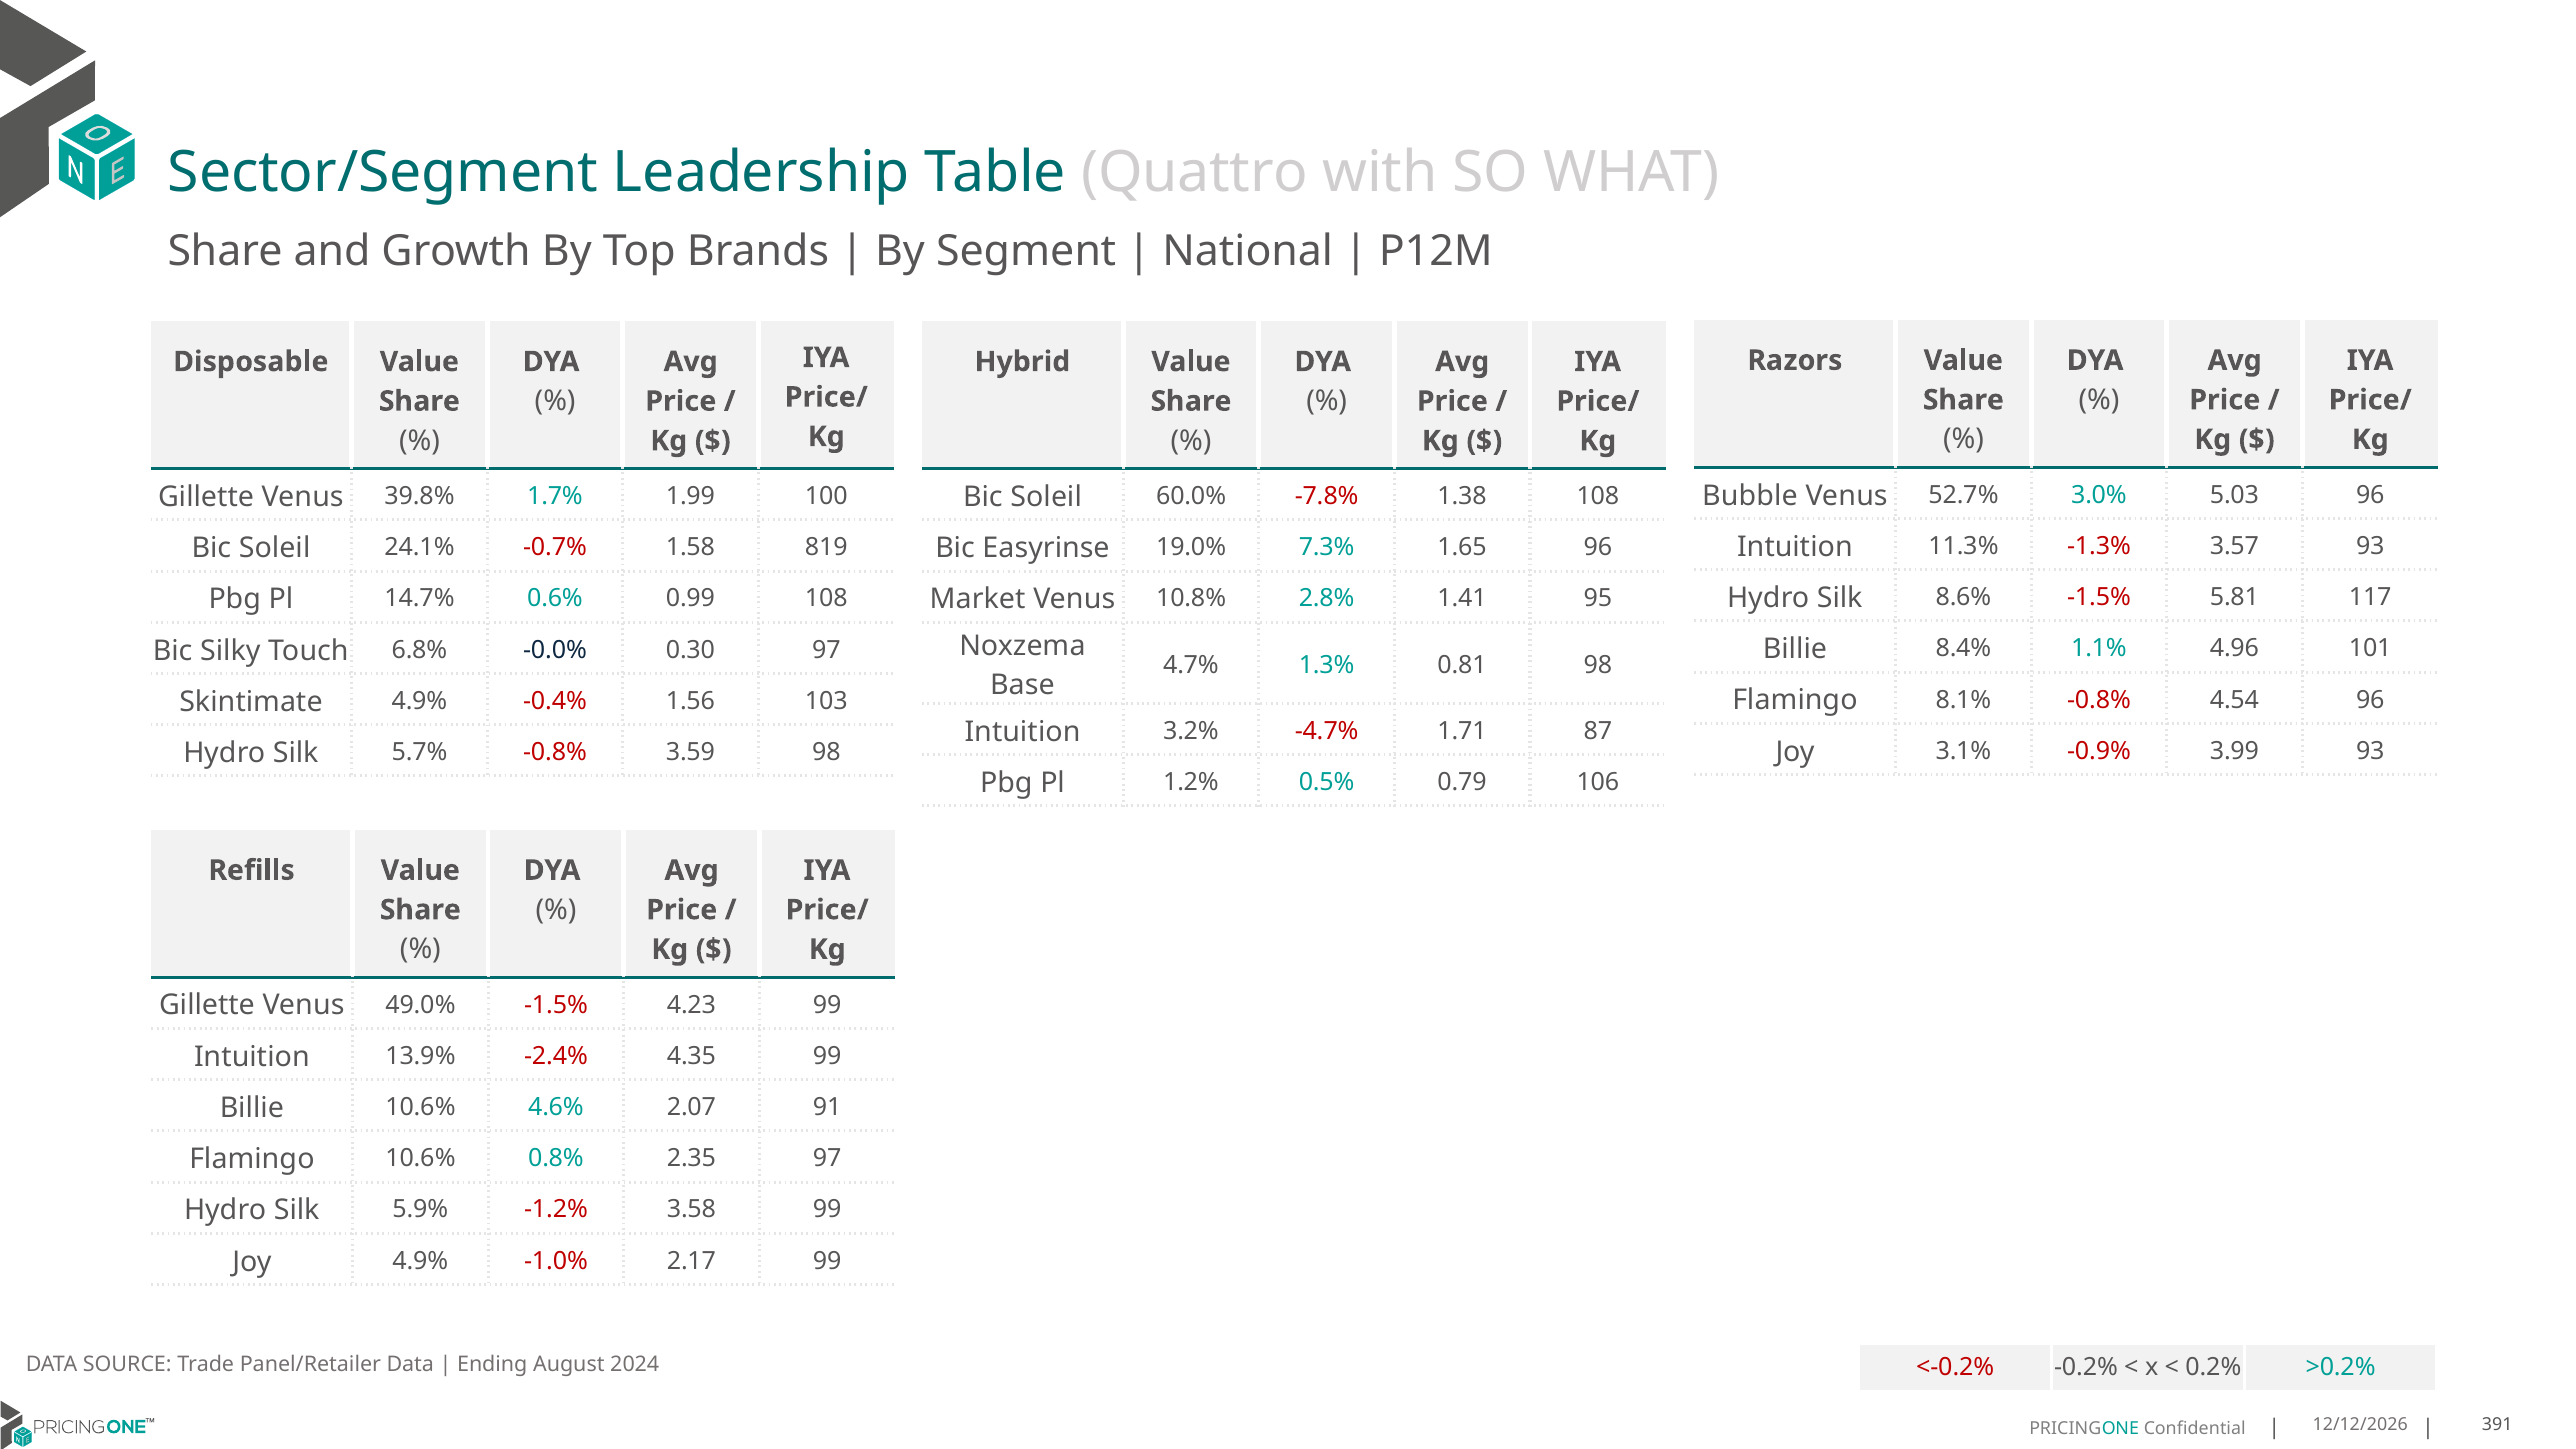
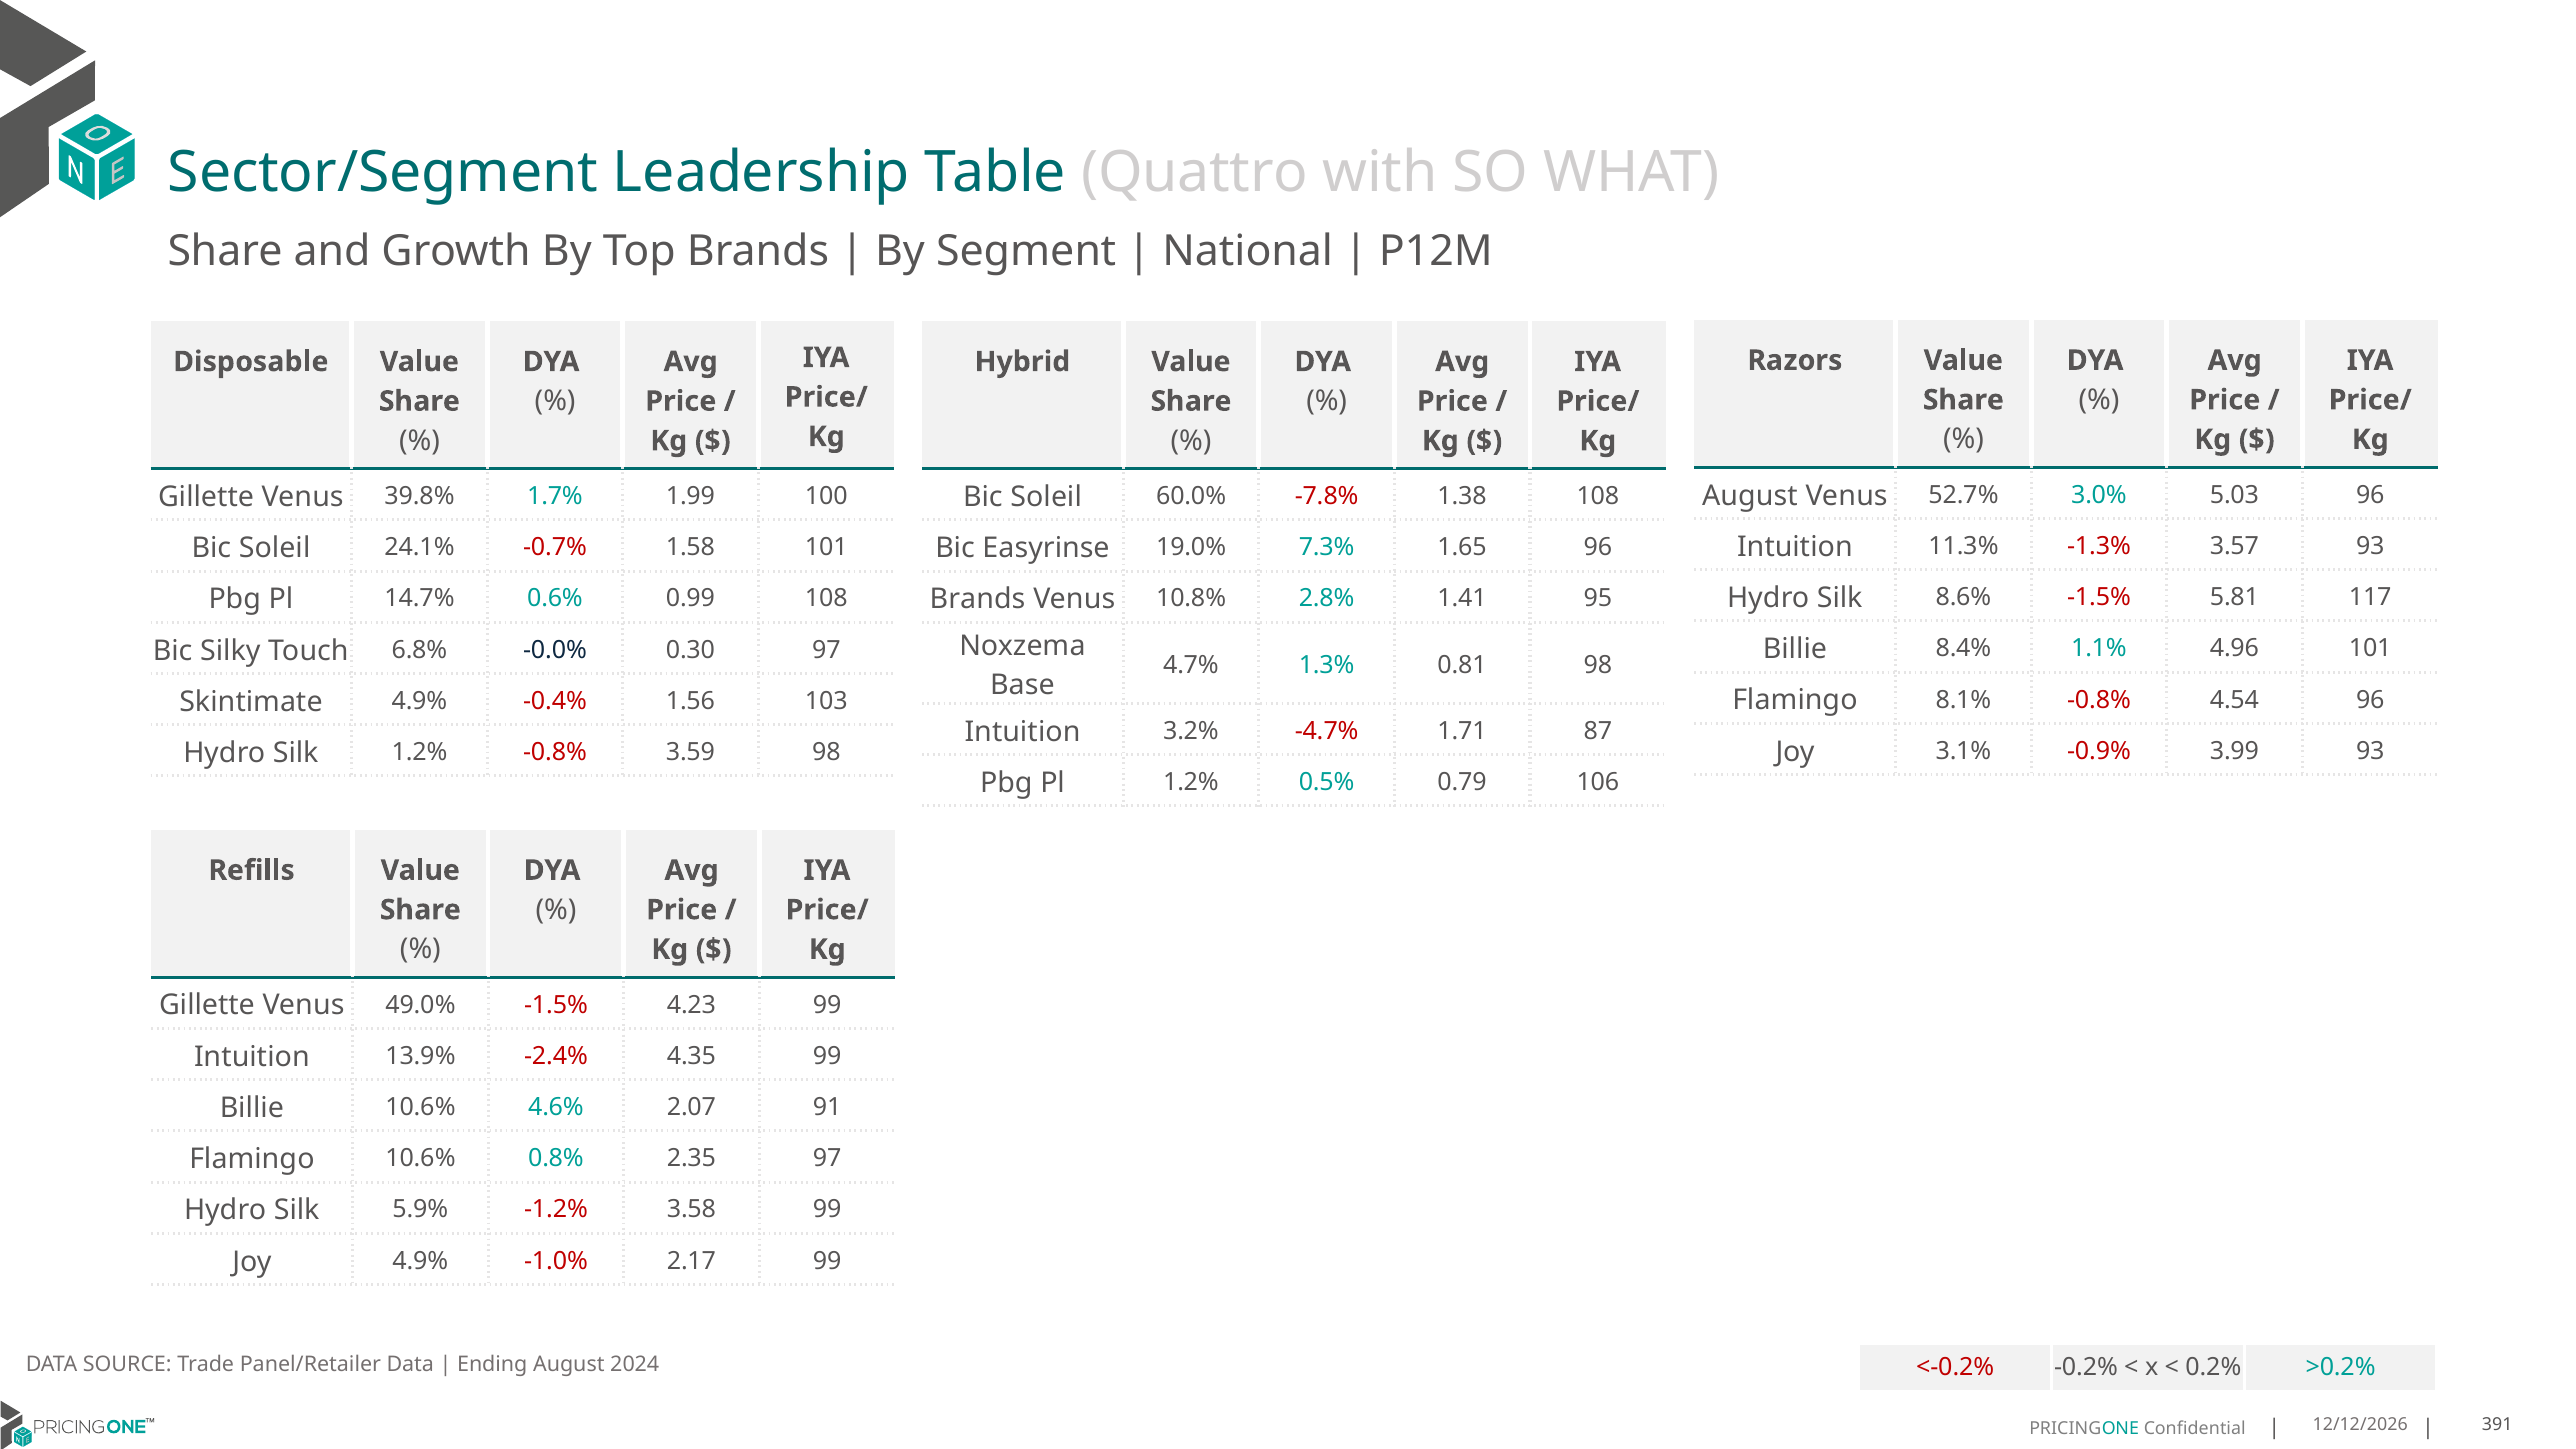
Bubble at (1750, 496): Bubble -> August
1.58 819: 819 -> 101
Market at (978, 599): Market -> Brands
Silk 5.7%: 5.7% -> 1.2%
